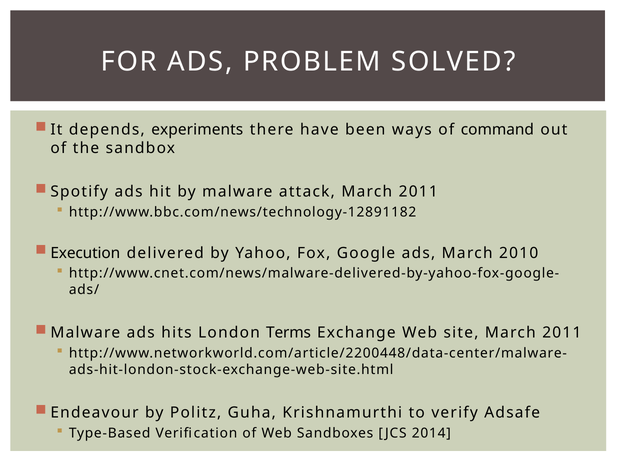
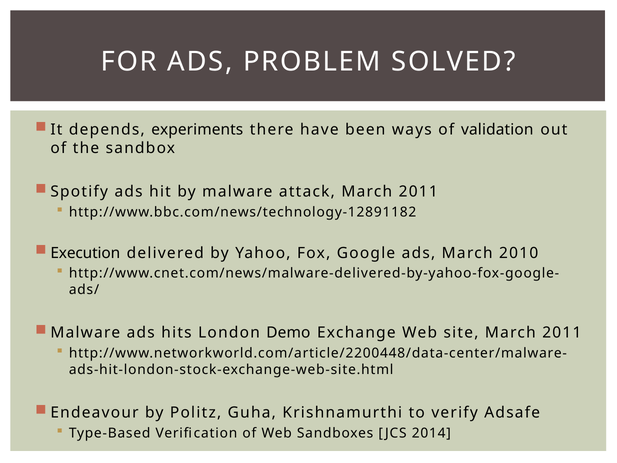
command: command -> validation
Terms: Terms -> Demo
